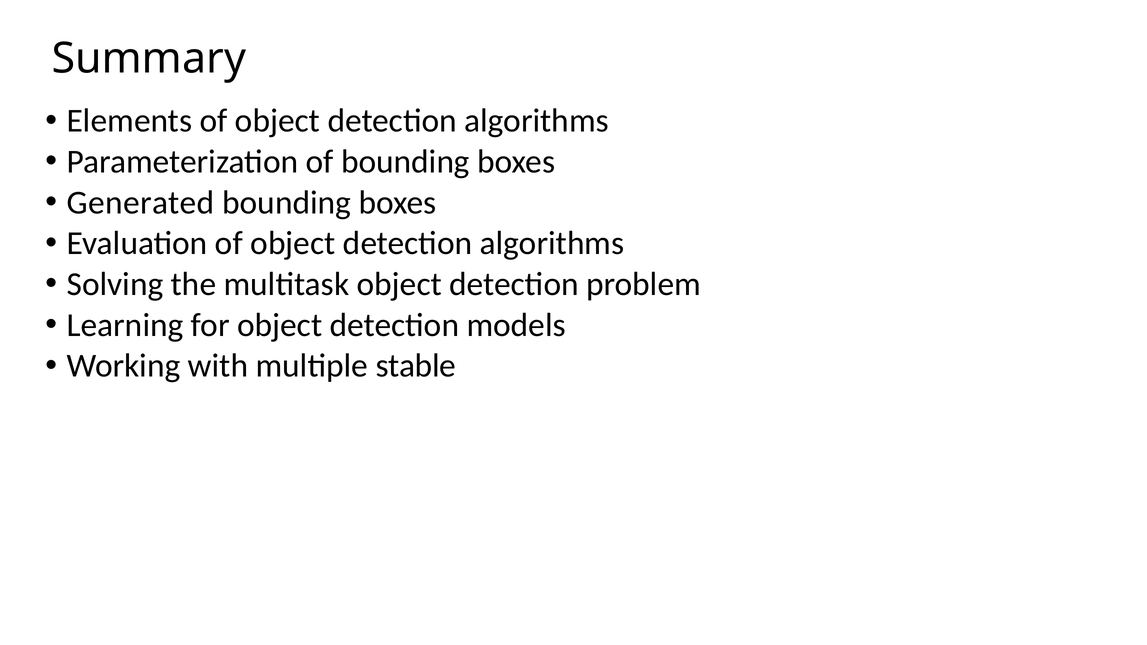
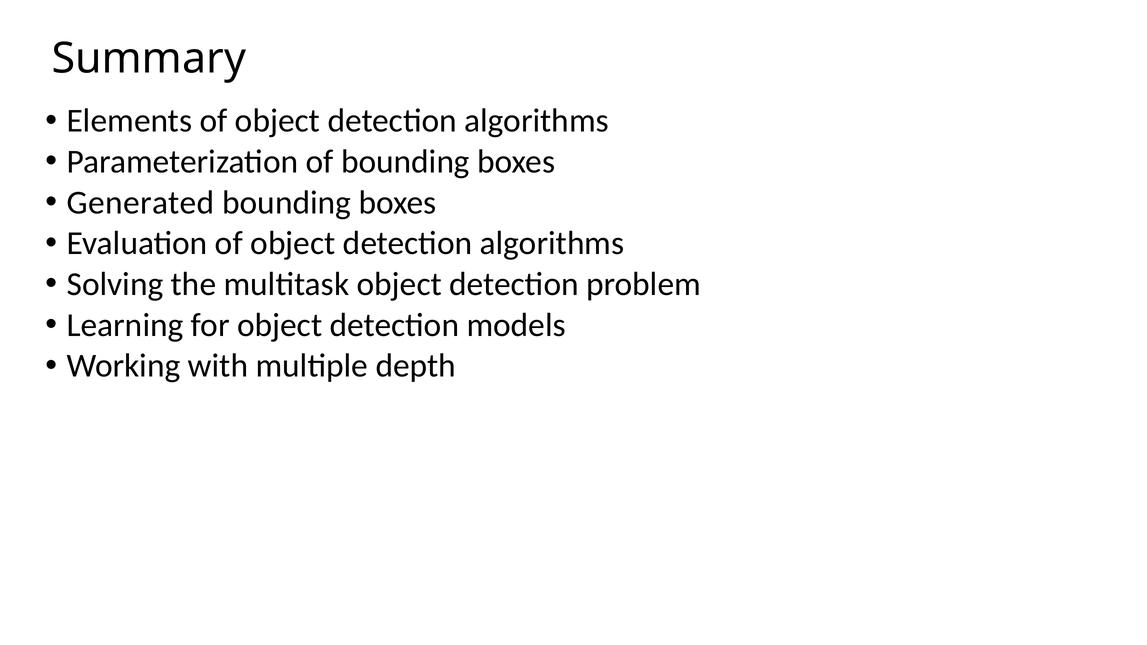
stable: stable -> depth
